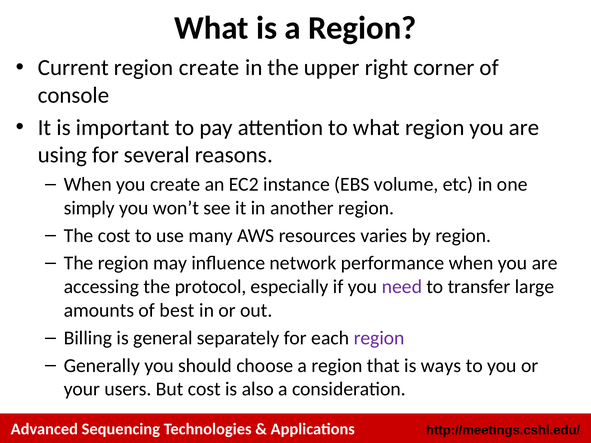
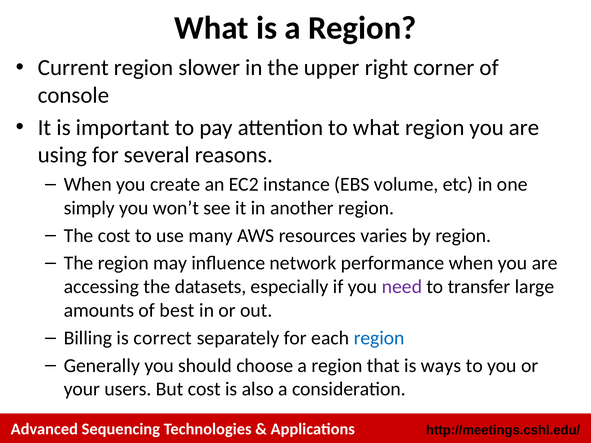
region create: create -> slower
protocol: protocol -> datasets
general: general -> correct
region at (379, 338) colour: purple -> blue
